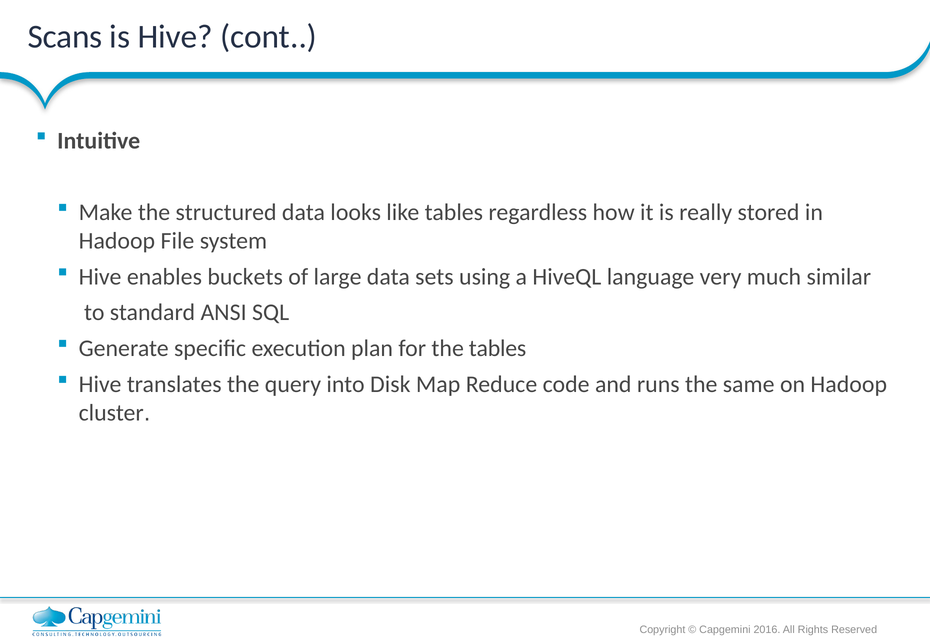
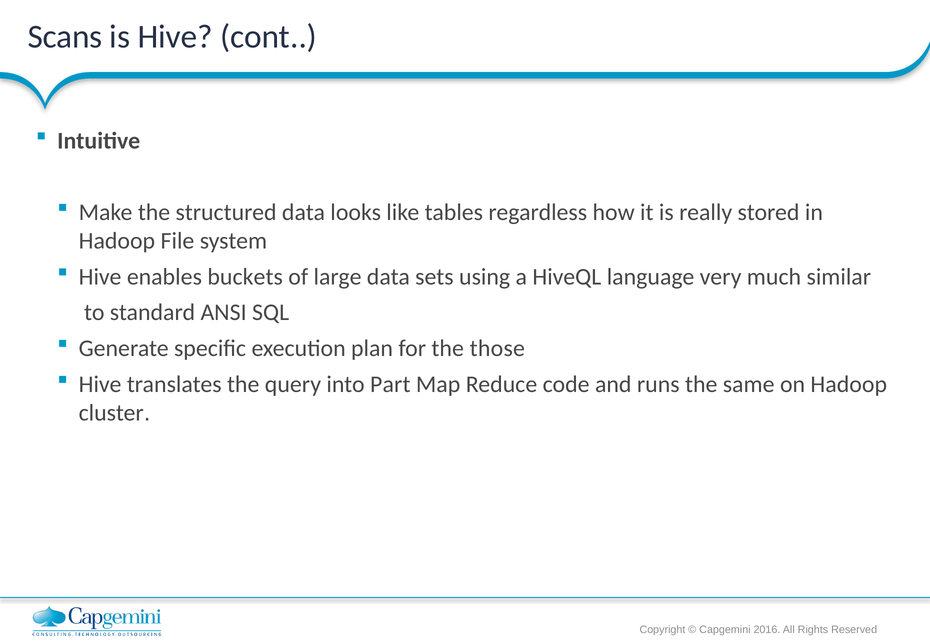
the tables: tables -> those
Disk: Disk -> Part
